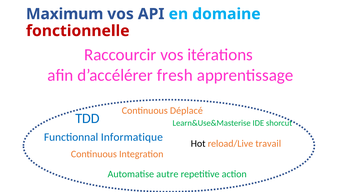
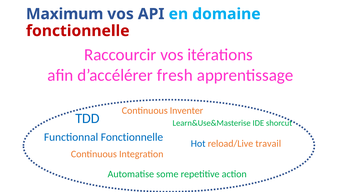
Déplacé: Déplacé -> Inventer
Functionnal Informatique: Informatique -> Fonctionnelle
Hot colour: black -> blue
autre: autre -> some
